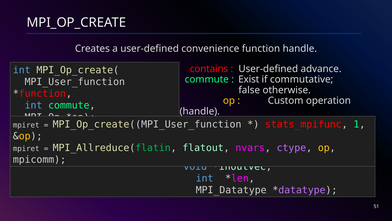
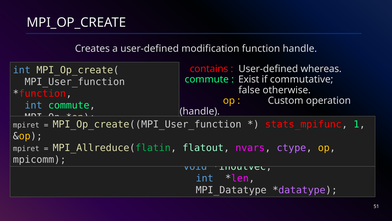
convenience: convenience -> modification
advance: advance -> whereas
